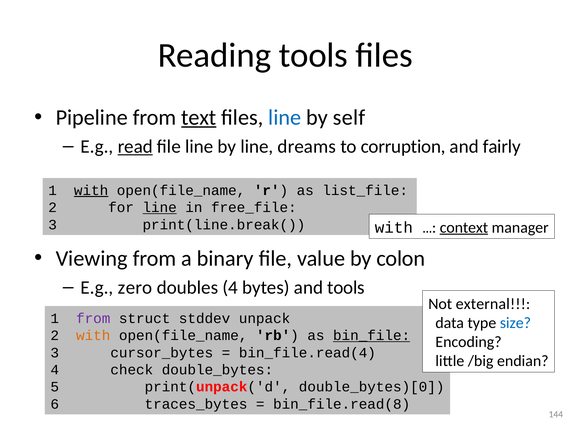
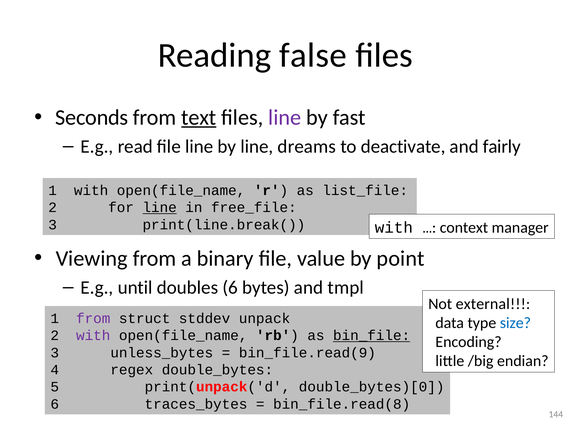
Reading tools: tools -> false
Pipeline: Pipeline -> Seconds
line at (285, 118) colour: blue -> purple
self: self -> fast
read underline: present -> none
corruption: corruption -> deactivate
with at (91, 191) underline: present -> none
context underline: present -> none
colon: colon -> point
zero: zero -> until
doubles 4: 4 -> 6
and tools: tools -> tmpl
with at (93, 336) colour: orange -> purple
cursor_bytes: cursor_bytes -> unless_bytes
bin_file.read(4: bin_file.read(4 -> bin_file.read(9
check: check -> regex
